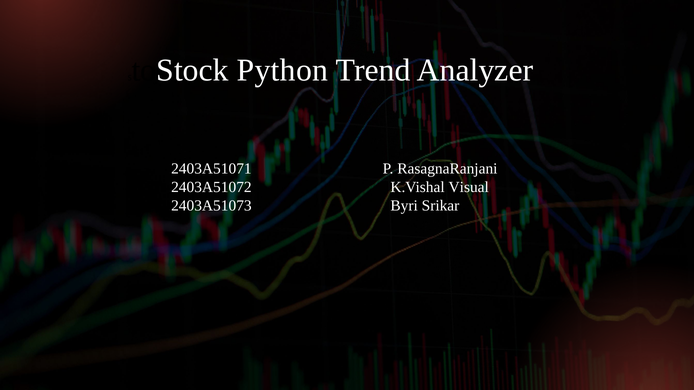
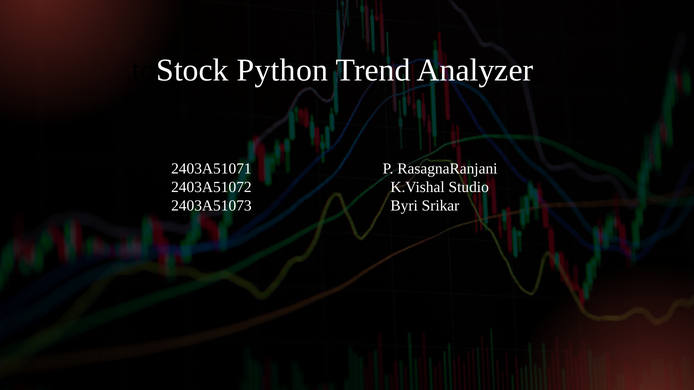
Visual: Visual -> Studio
